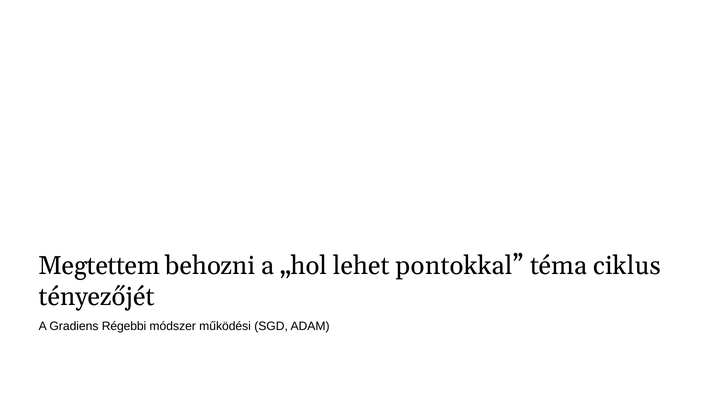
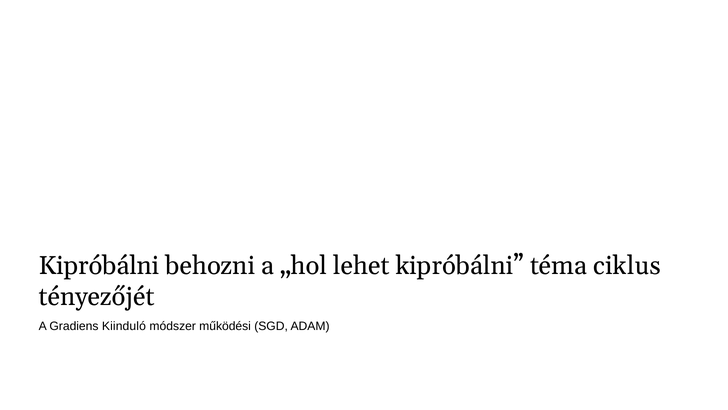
Megtettem at (99, 266): Megtettem -> Kipróbálni
lehet pontokkal: pontokkal -> kipróbálni
Régebbi: Régebbi -> Kiinduló
